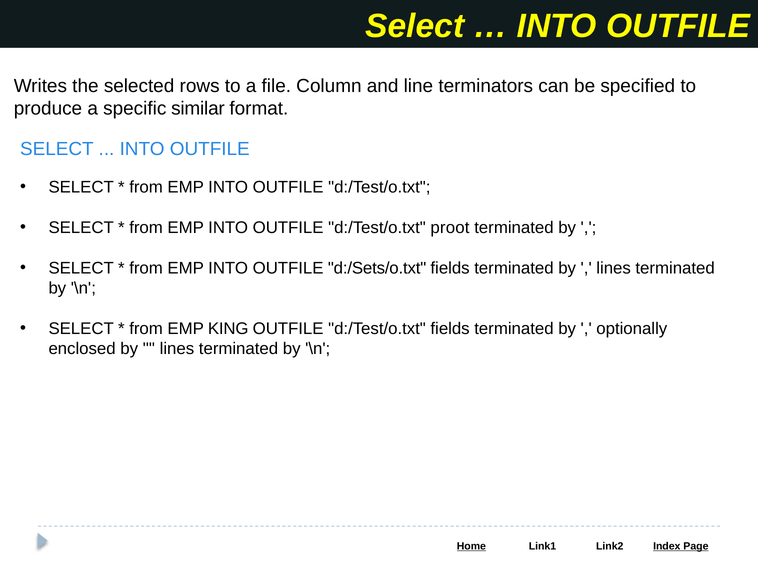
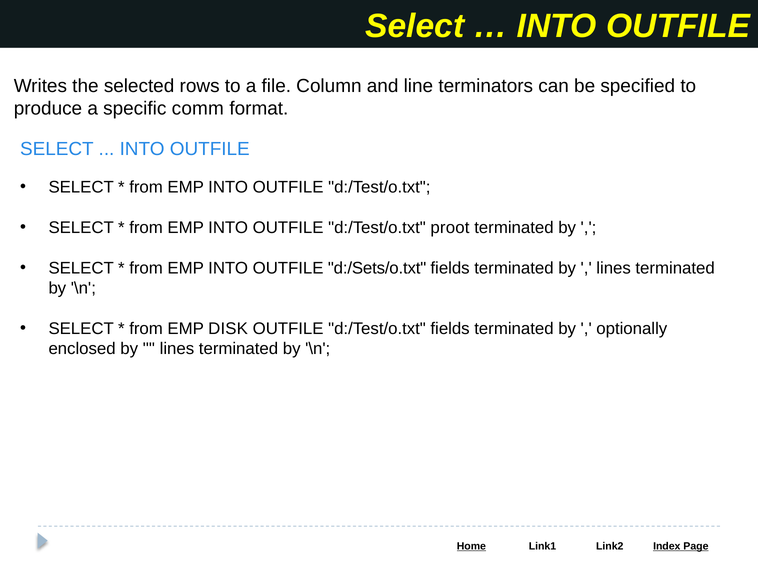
similar: similar -> comm
KING: KING -> DISK
